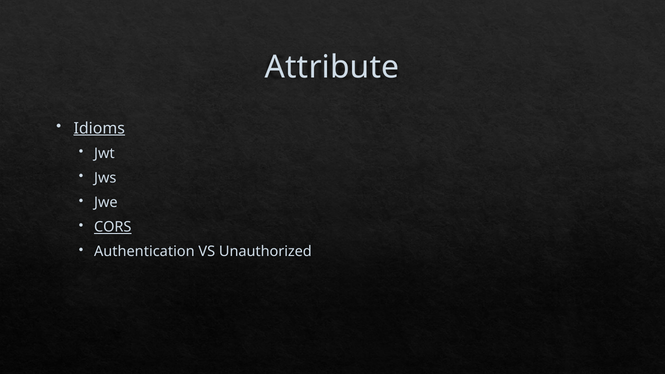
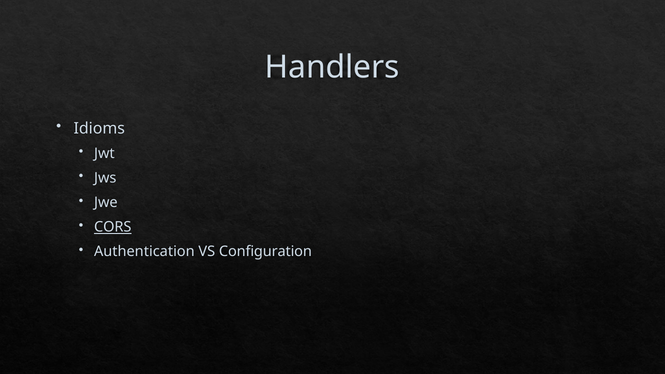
Attribute: Attribute -> Handlers
Idioms underline: present -> none
Unauthorized: Unauthorized -> Configuration
